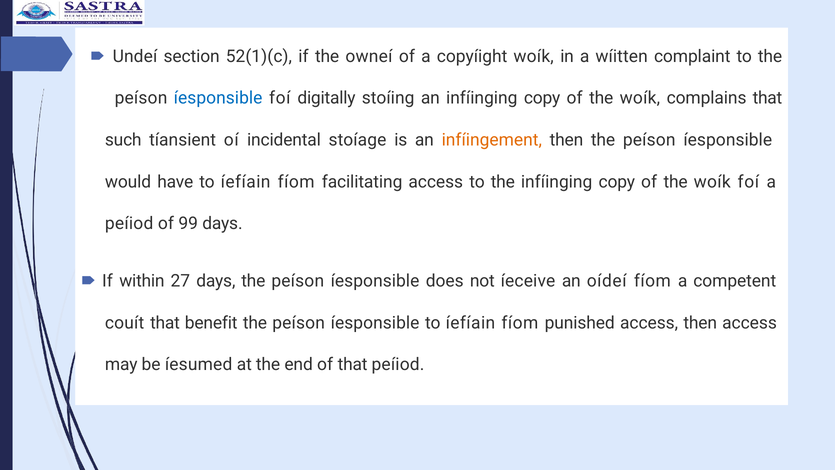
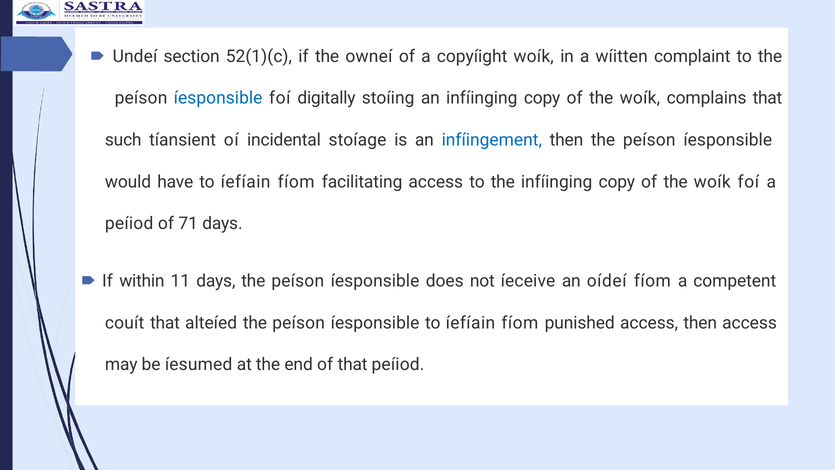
infíingement colour: orange -> blue
99: 99 -> 71
27: 27 -> 11
benefit: benefit -> alteíed
